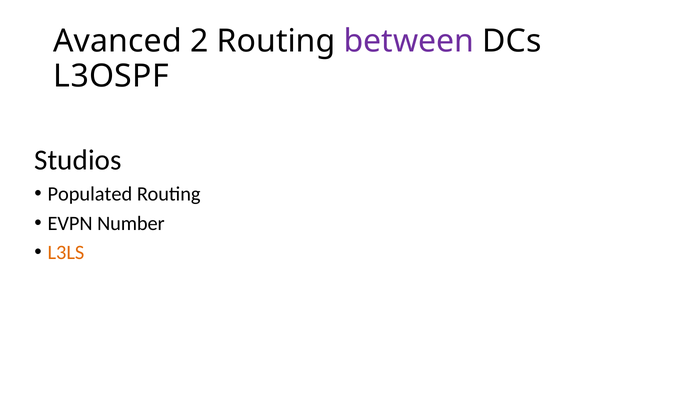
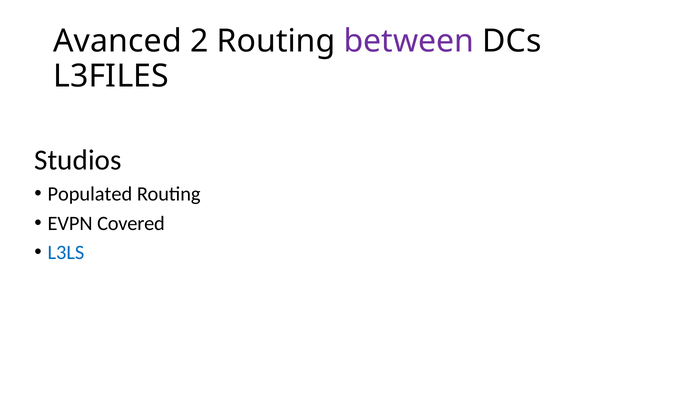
L3OSPF: L3OSPF -> L3FILES
Number: Number -> Covered
L3LS colour: orange -> blue
